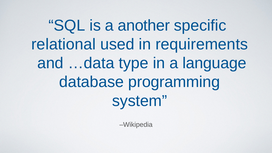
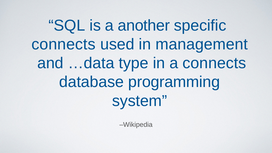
relational at (64, 44): relational -> connects
requirements: requirements -> management
a language: language -> connects
